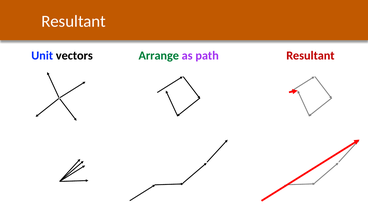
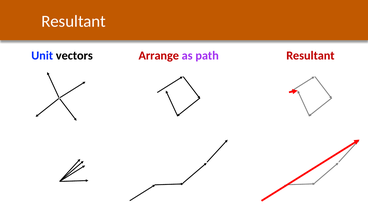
Arrange colour: green -> red
